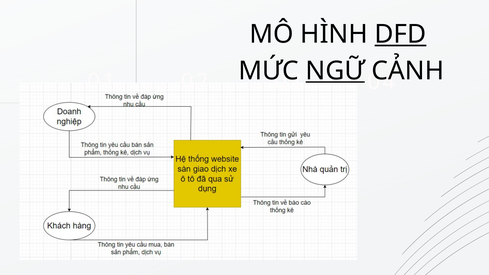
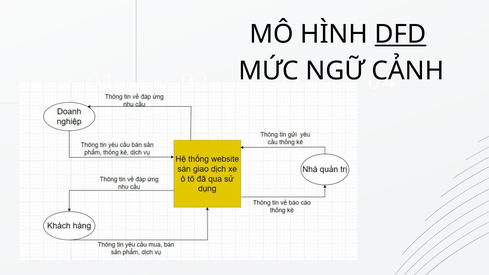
NGỮ underline: present -> none
